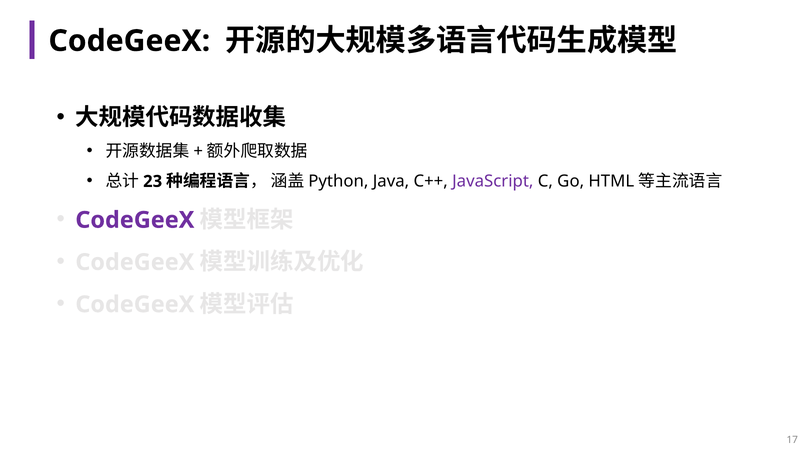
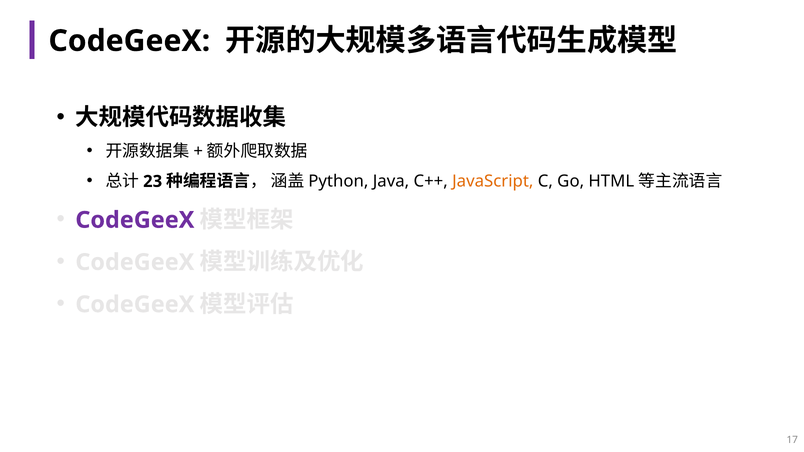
JavaScript colour: purple -> orange
